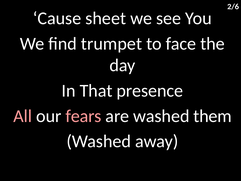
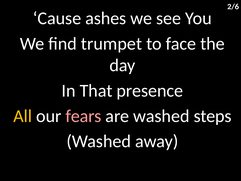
sheet: sheet -> ashes
All colour: pink -> yellow
them: them -> steps
